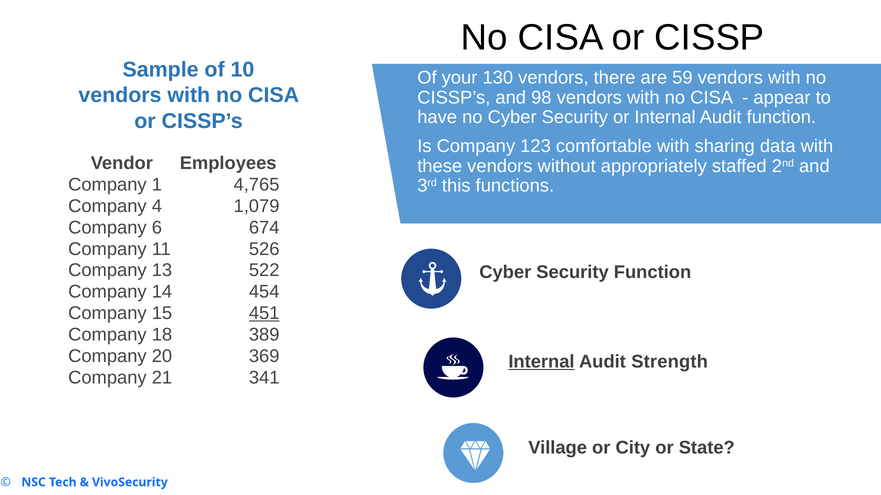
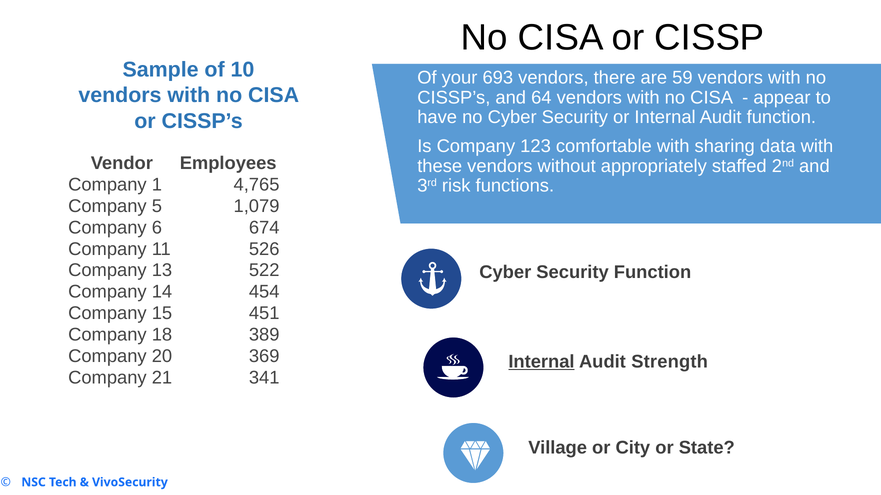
130: 130 -> 693
98: 98 -> 64
this: this -> risk
4: 4 -> 5
451 underline: present -> none
